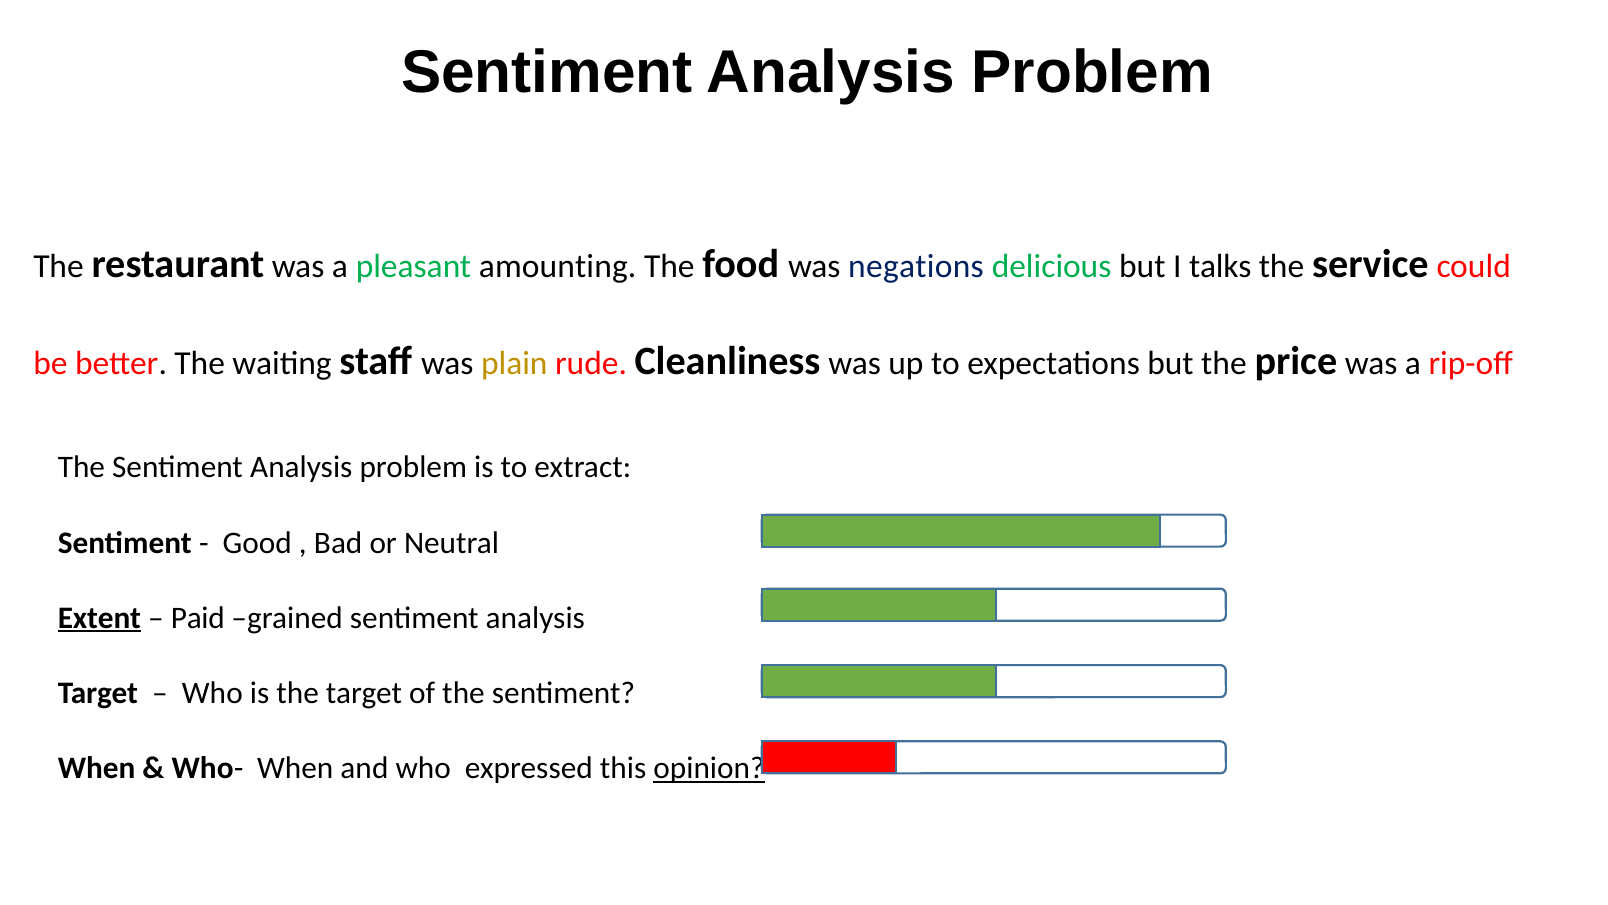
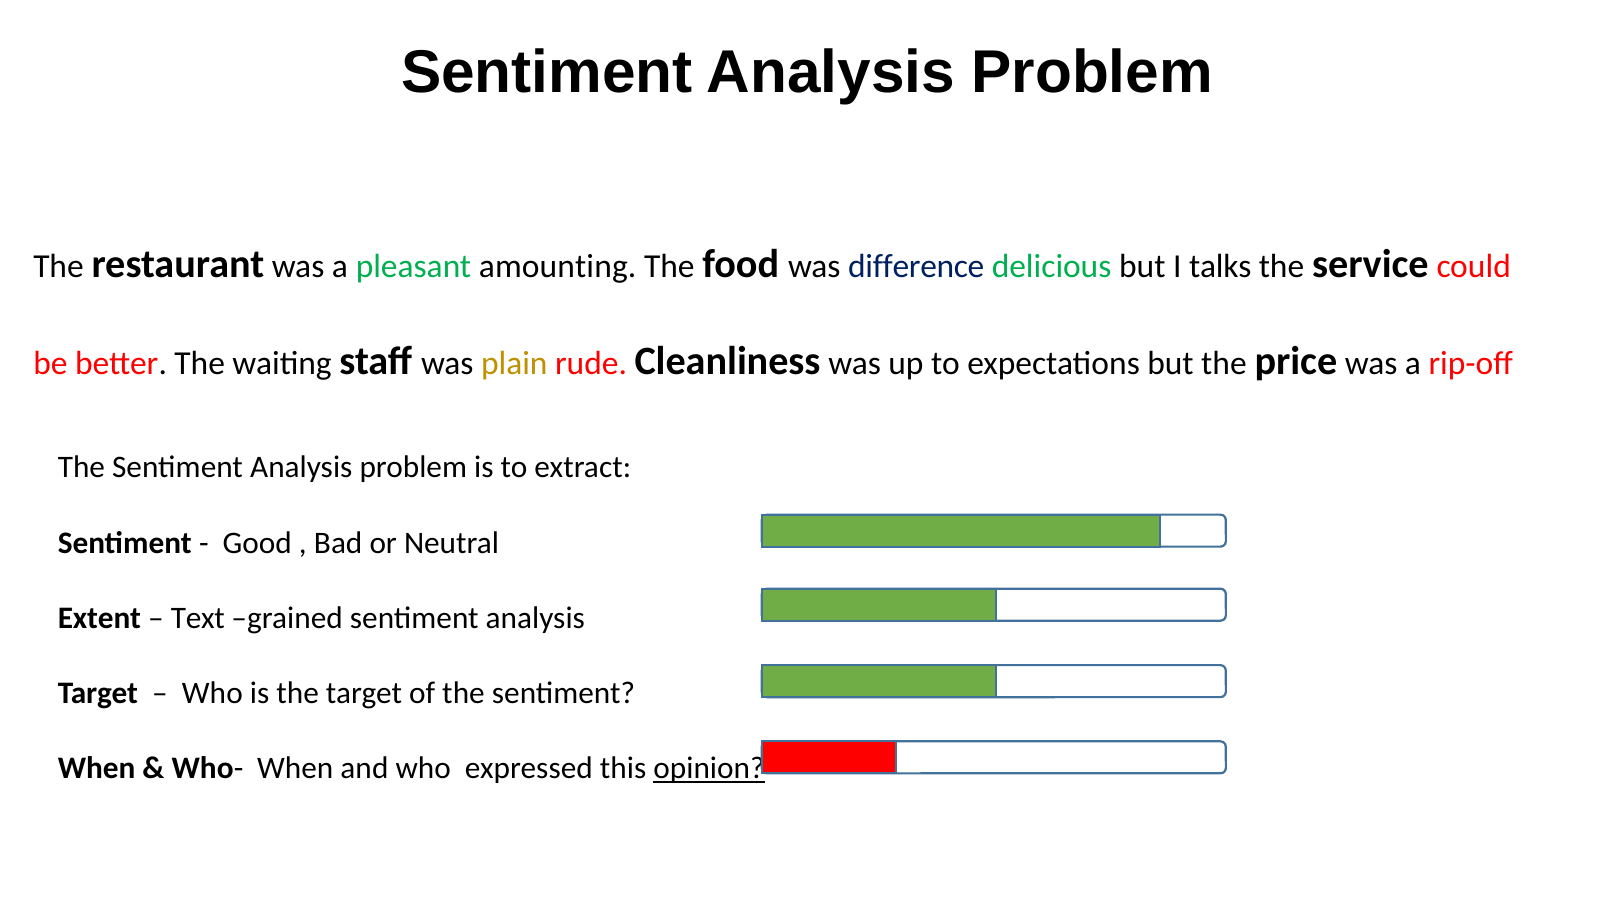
negations: negations -> difference
Extent underline: present -> none
Paid: Paid -> Text
